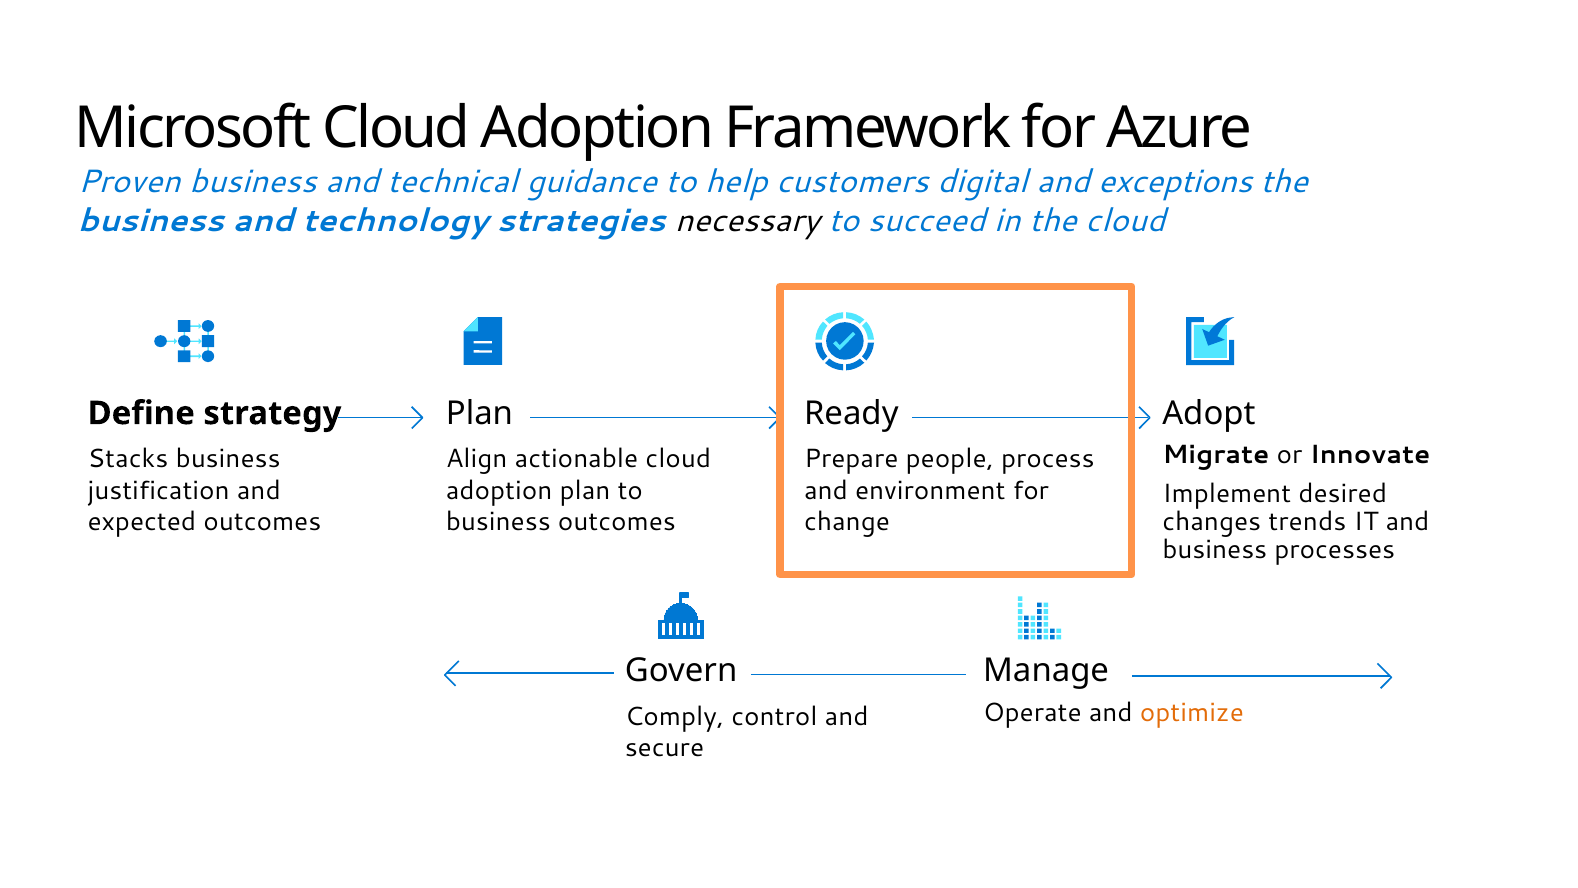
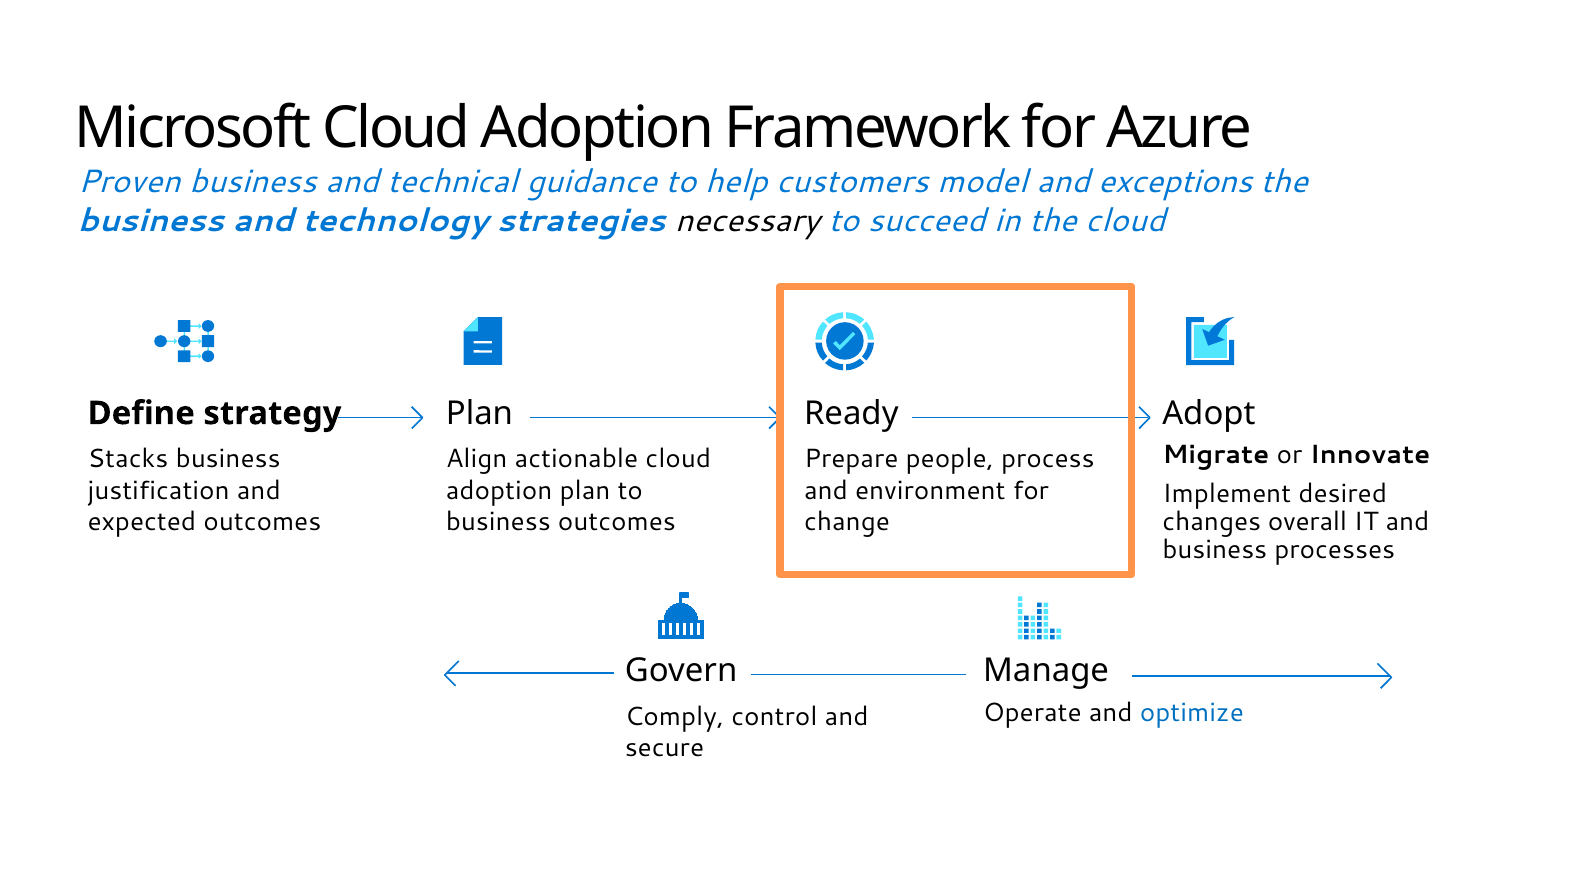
digital: digital -> model
trends: trends -> overall
optimize colour: orange -> blue
